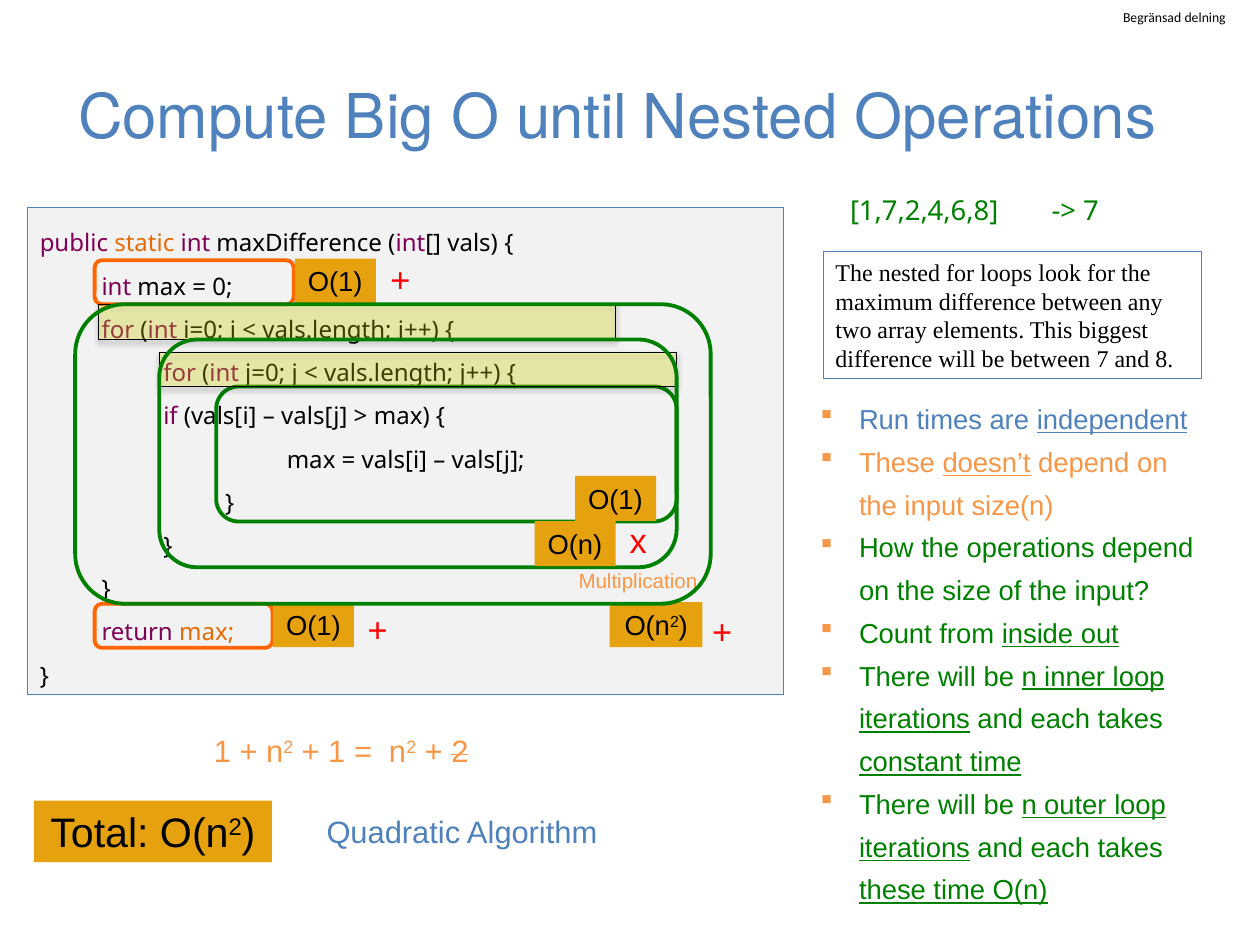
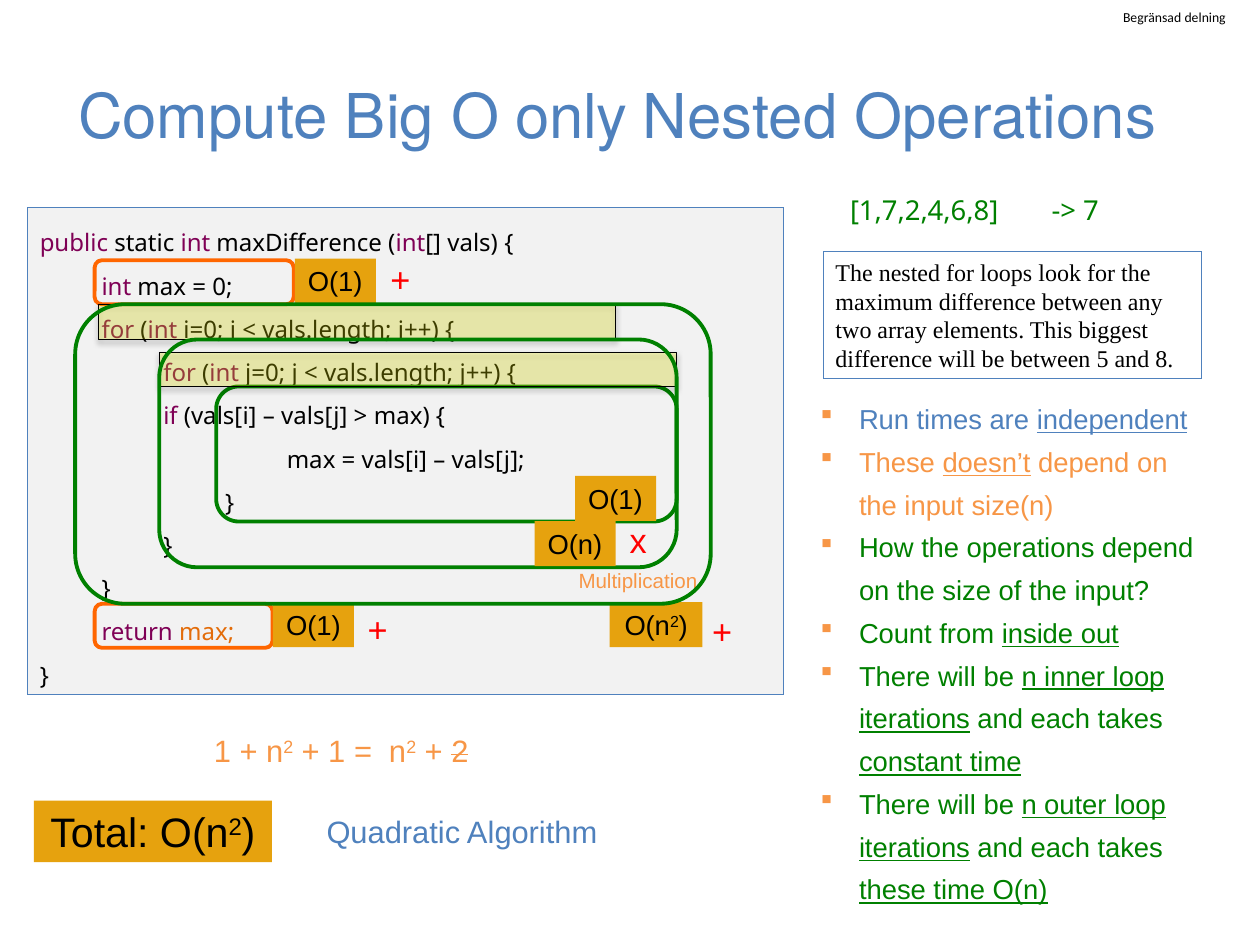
until: until -> only
static colour: orange -> black
between 7: 7 -> 5
